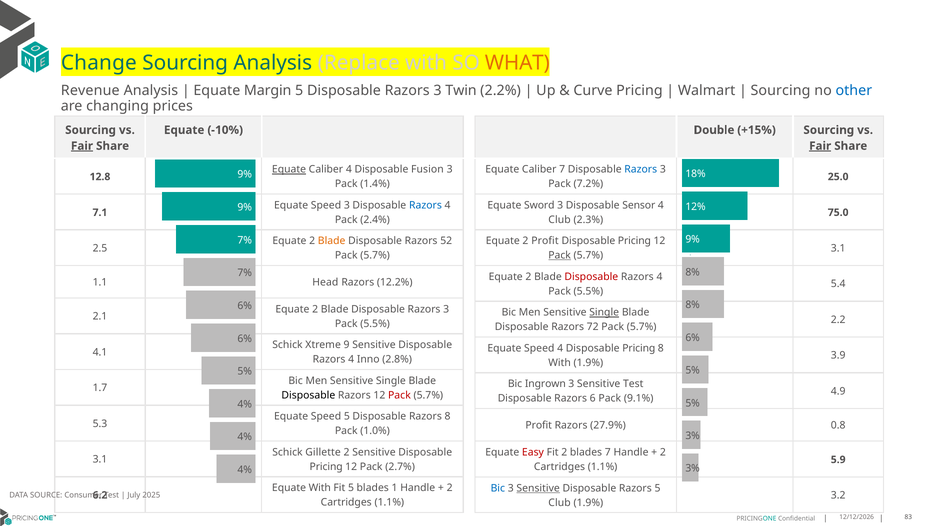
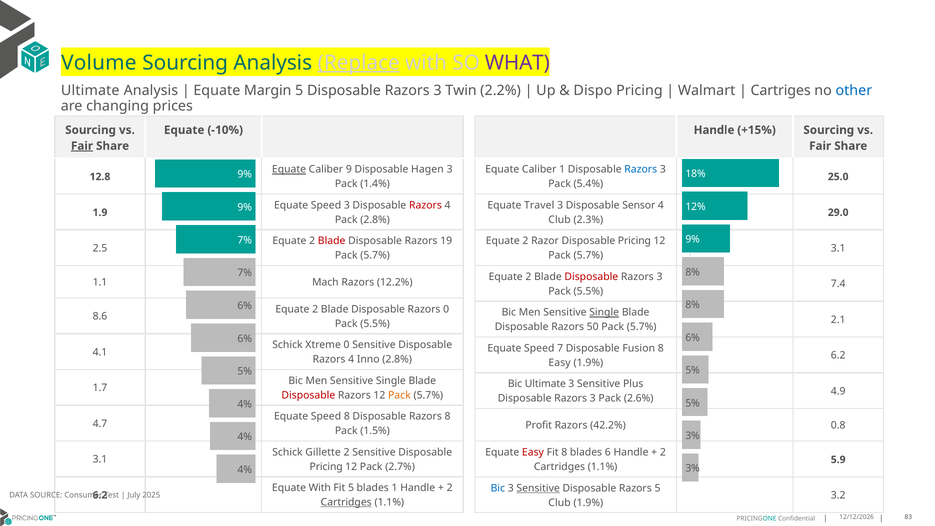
Change: Change -> Volume
Replace underline: none -> present
WHAT colour: orange -> purple
Revenue at (90, 90): Revenue -> Ultimate
Curve: Curve -> Dispo
Sourcing at (781, 90): Sourcing -> Cartriges
Double at (714, 130): Double -> Handle
Fair at (820, 146) underline: present -> none
Caliber 4: 4 -> 9
Fusion: Fusion -> Hagen
Caliber 7: 7 -> 1
7.2%: 7.2% -> 5.4%
Razors at (425, 205) colour: blue -> red
Sword: Sword -> Travel
7.1: 7.1 -> 1.9
75.0: 75.0 -> 29.0
Pack 2.4%: 2.4% -> 2.8%
Blade at (332, 241) colour: orange -> red
52: 52 -> 19
2 Profit: Profit -> Razor
Pack at (560, 255) underline: present -> none
4 at (659, 277): 4 -> 3
Head: Head -> Mach
5.4: 5.4 -> 7.4
Blade Disposable Razors 3: 3 -> 0
2.1: 2.1 -> 8.6
2.2: 2.2 -> 2.1
72: 72 -> 50
Xtreme 9: 9 -> 0
Speed 4: 4 -> 7
Pricing at (639, 348): Pricing -> Fusion
3.9 at (838, 355): 3.9 -> 6.2
With at (560, 363): With -> Easy
Bic Ingrown: Ingrown -> Ultimate
Sensitive Test: Test -> Plus
Disposable at (308, 395) colour: black -> red
Pack at (399, 395) colour: red -> orange
6 at (593, 398): 6 -> 3
9.1%: 9.1% -> 2.6%
Speed 5: 5 -> 8
5.3: 5.3 -> 4.7
27.9%: 27.9% -> 42.2%
1.0%: 1.0% -> 1.5%
Fit 2: 2 -> 8
blades 7: 7 -> 6
Cartridges at (346, 502) underline: none -> present
